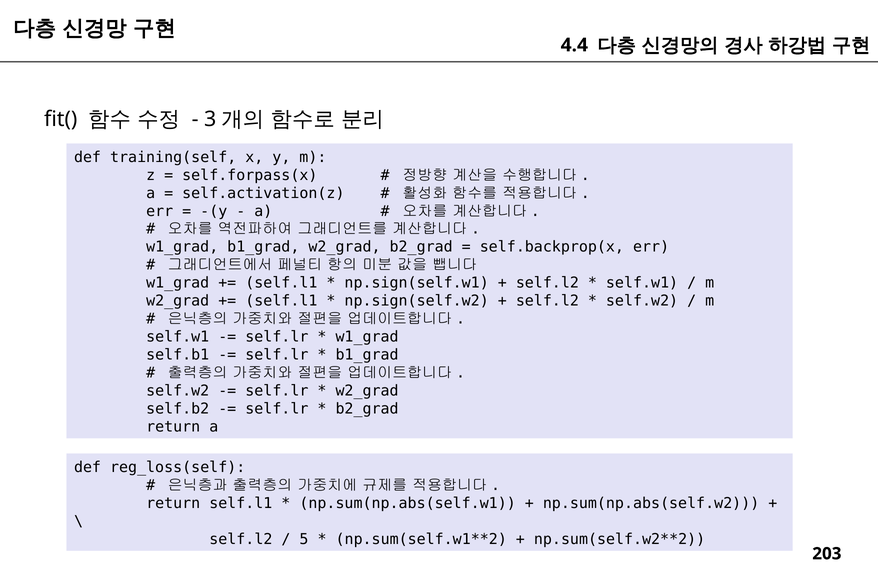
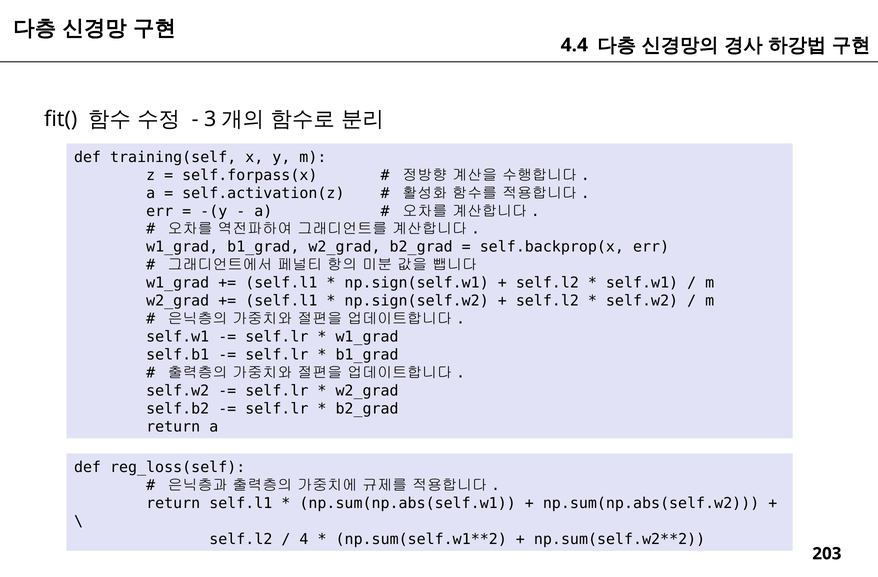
5: 5 -> 4
